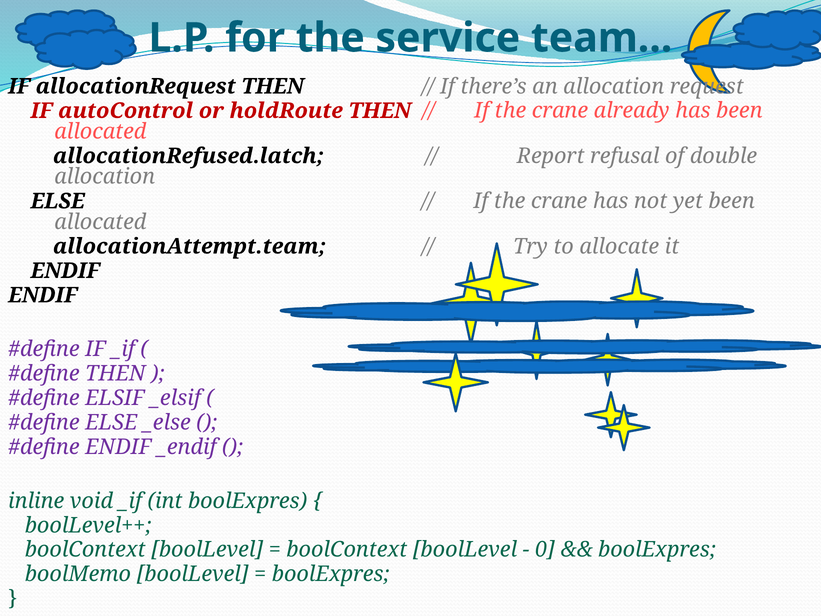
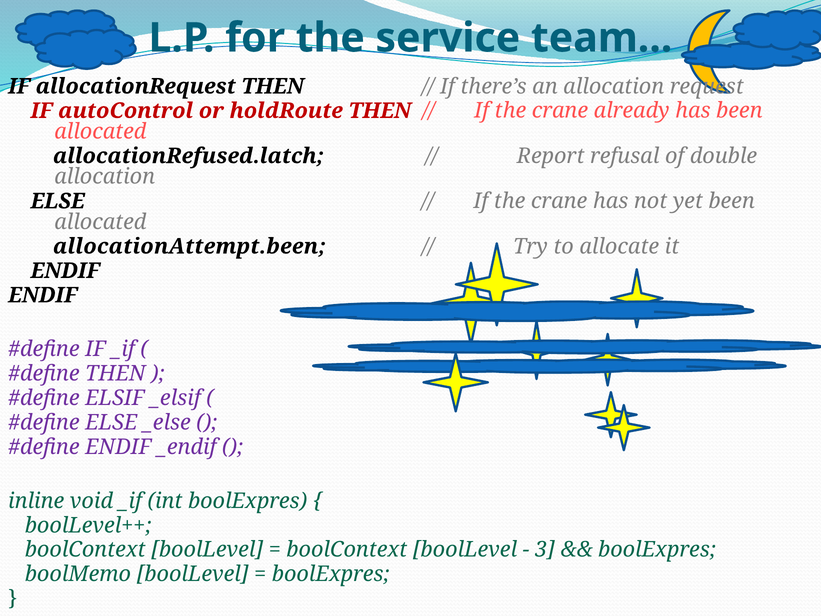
allocationAttempt.team: allocationAttempt.team -> allocationAttempt.been
0: 0 -> 3
